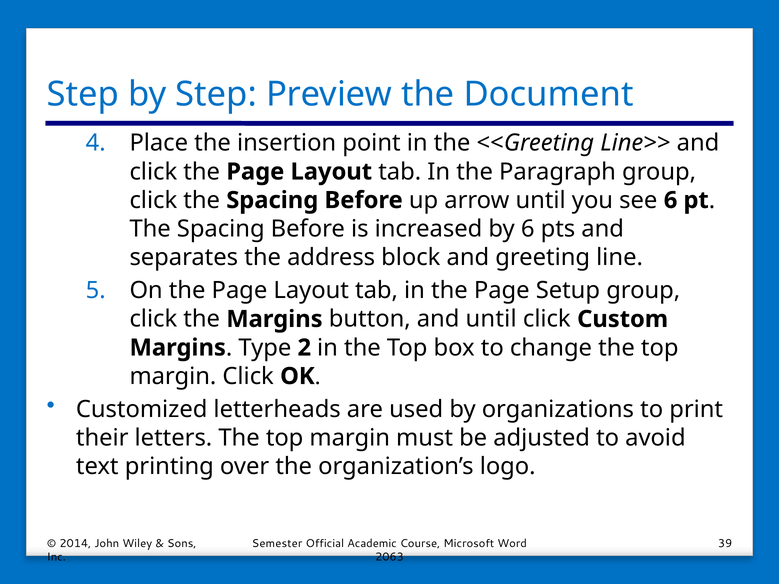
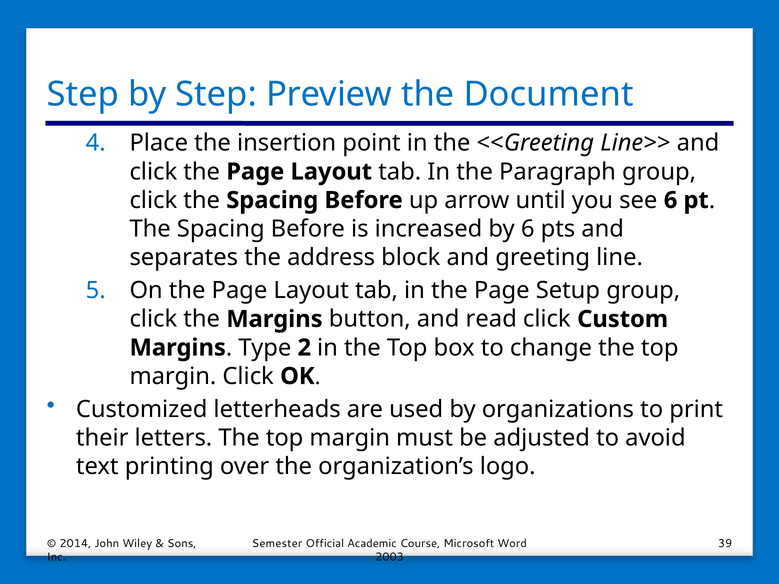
and until: until -> read
2063: 2063 -> 2003
